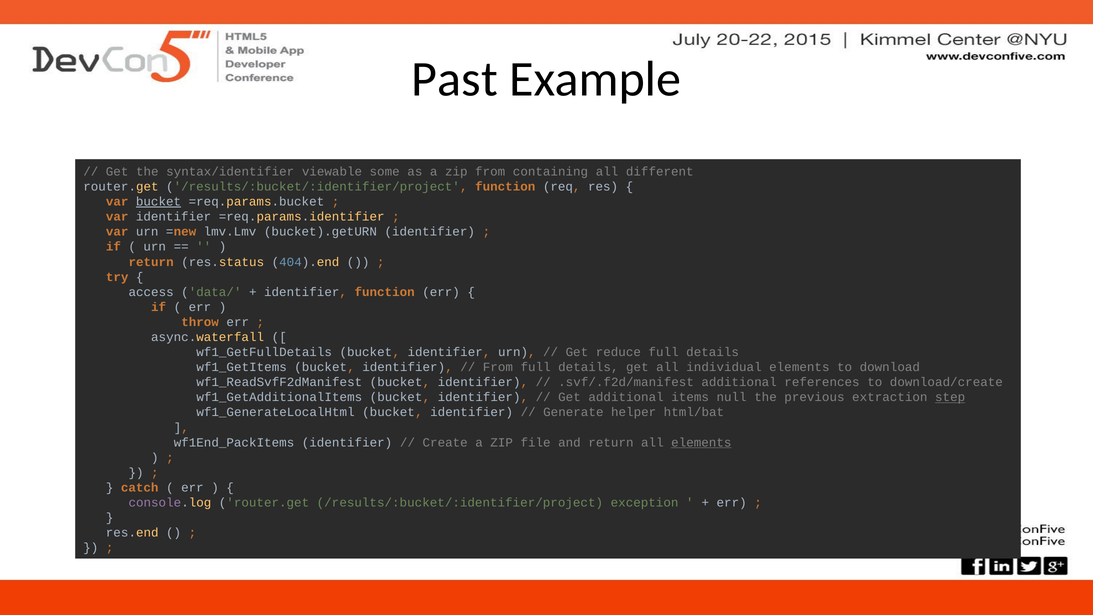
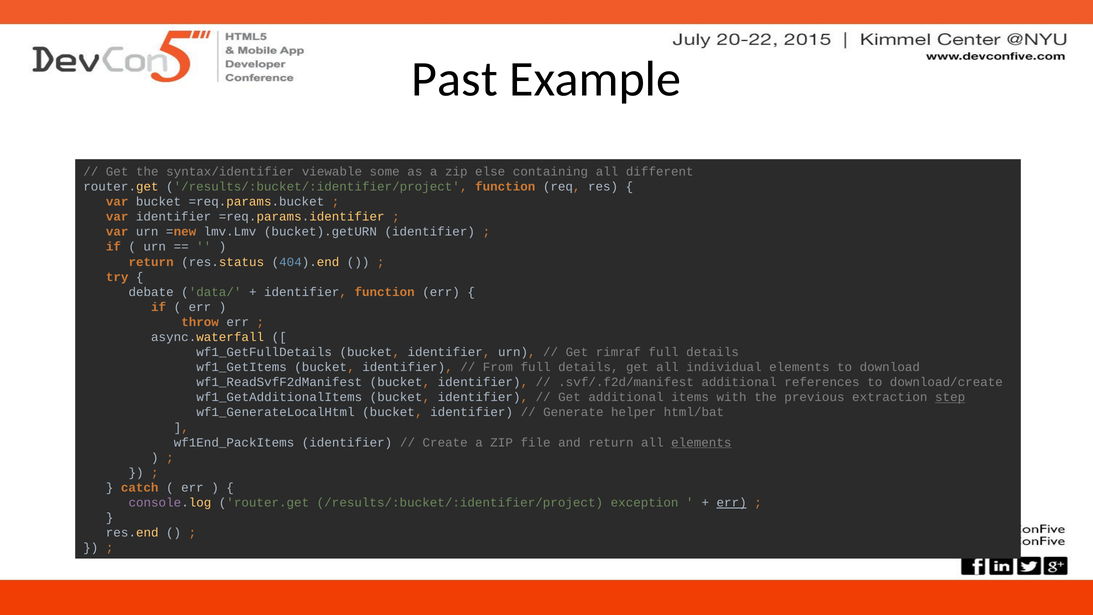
zip from: from -> else
bucket at (159, 202) underline: present -> none
access: access -> debate
reduce: reduce -> rimraf
null: null -> with
err at (732, 502) underline: none -> present
